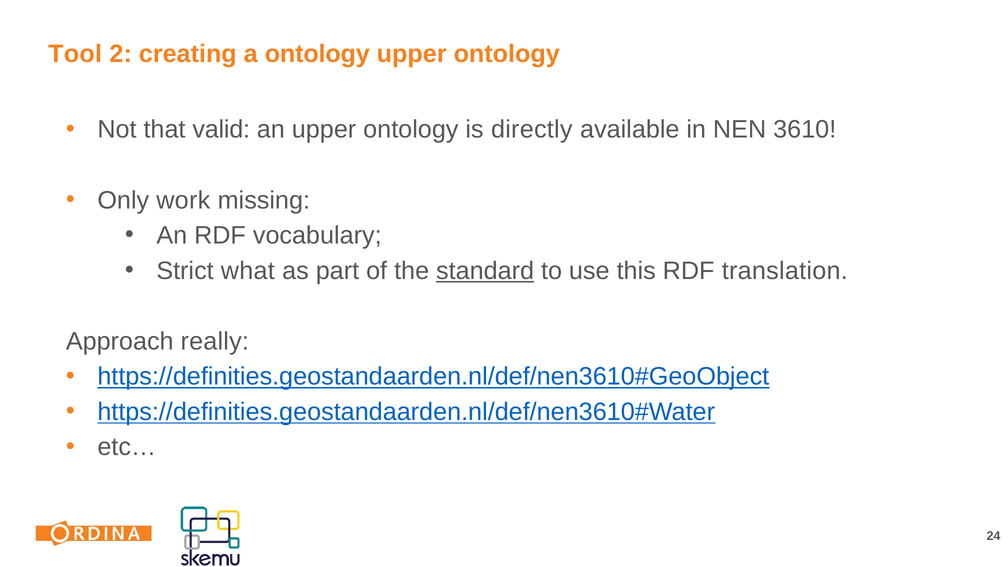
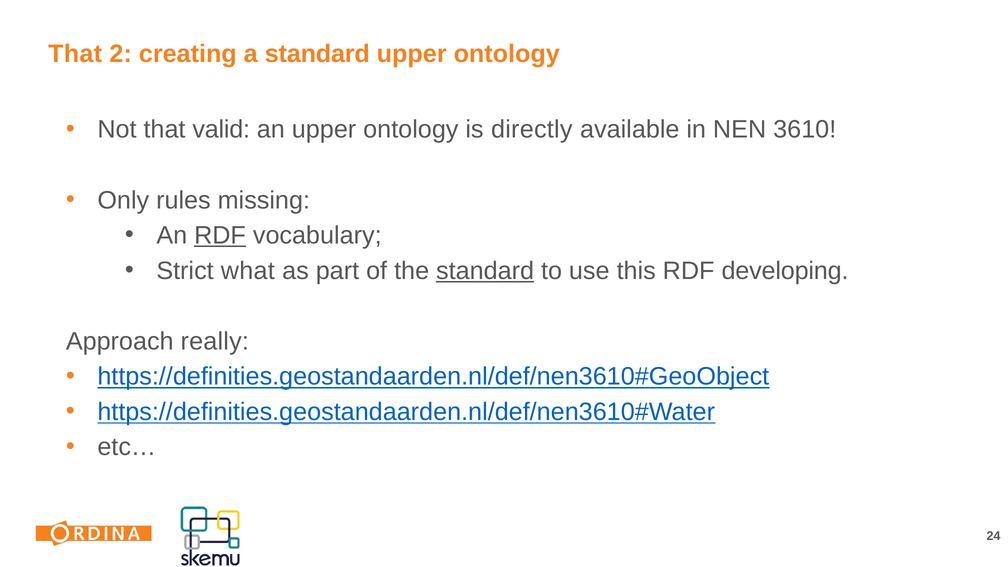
Tool at (75, 54): Tool -> That
a ontology: ontology -> standard
work: work -> rules
RDF at (220, 236) underline: none -> present
translation: translation -> developing
